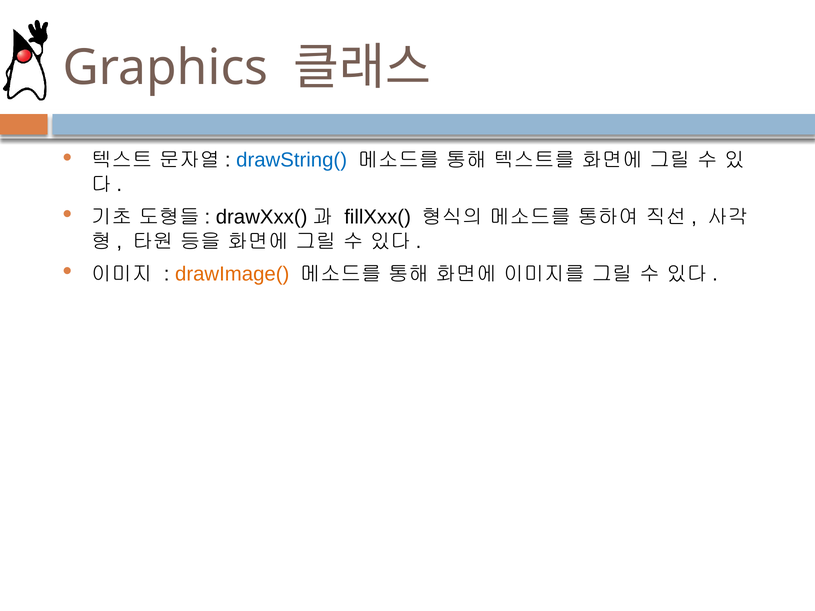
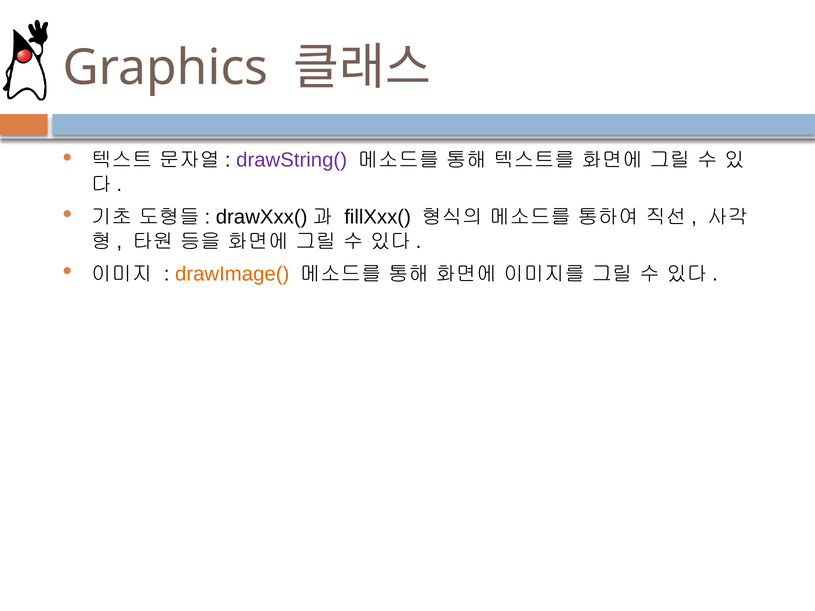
drawString( colour: blue -> purple
